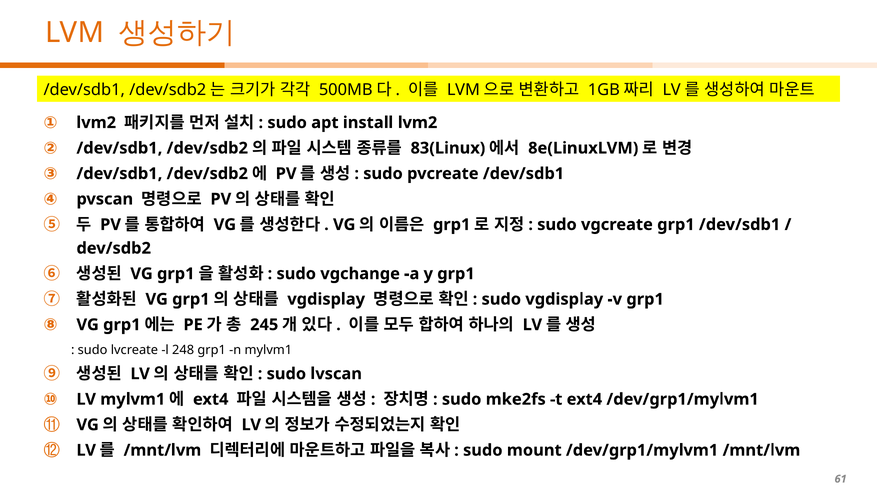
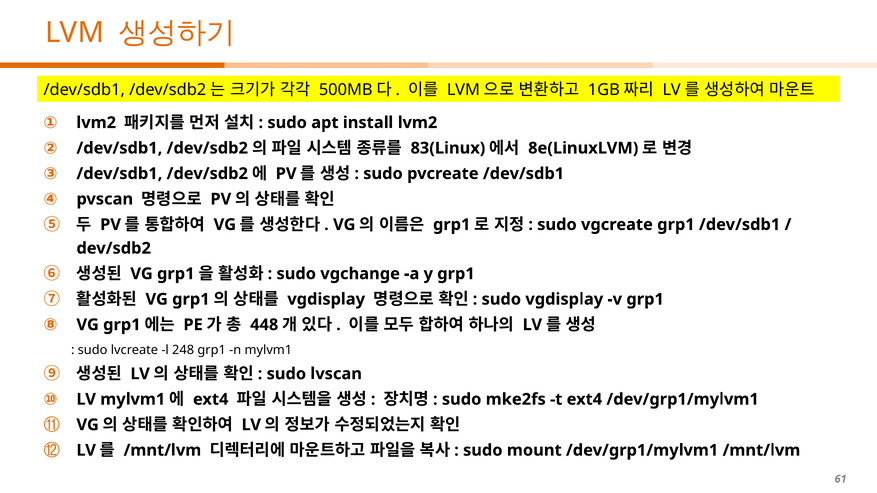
245: 245 -> 448
